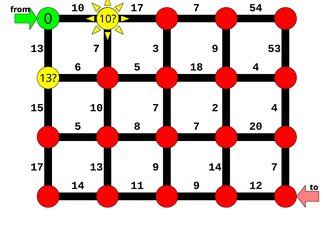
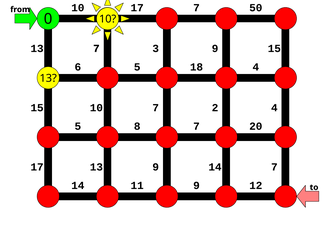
54: 54 -> 50
9 53: 53 -> 15
